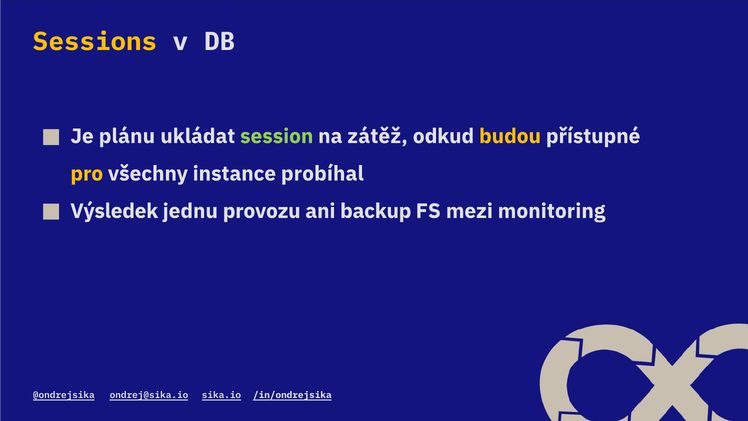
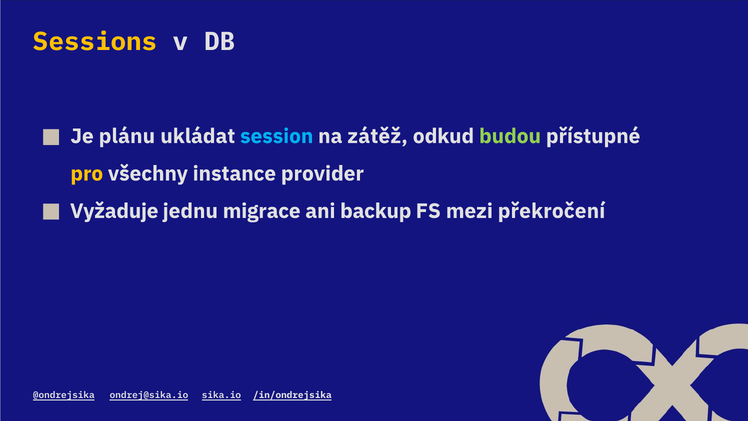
session colour: light green -> light blue
budou colour: yellow -> light green
probíhal: probíhal -> provider
Výsledek: Výsledek -> Vyžaduje
provozu: provozu -> migrace
monitoring: monitoring -> překročení
